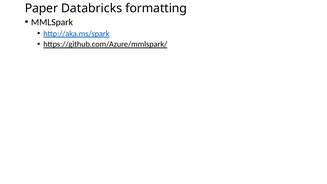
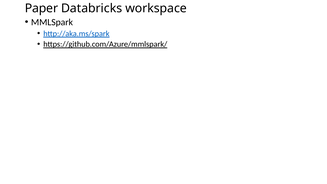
formatting: formatting -> workspace
